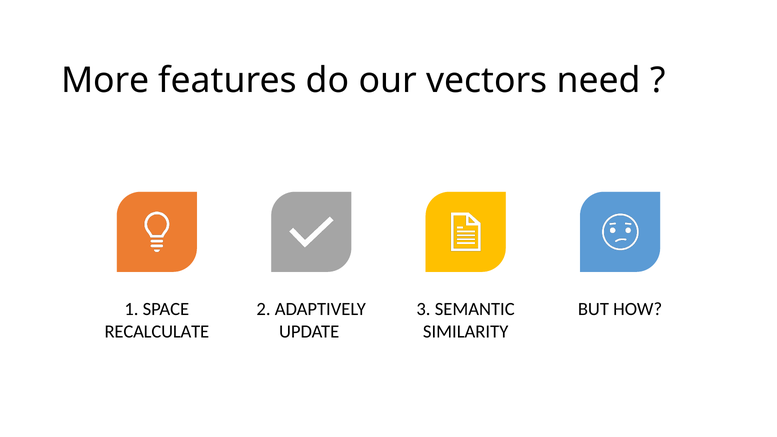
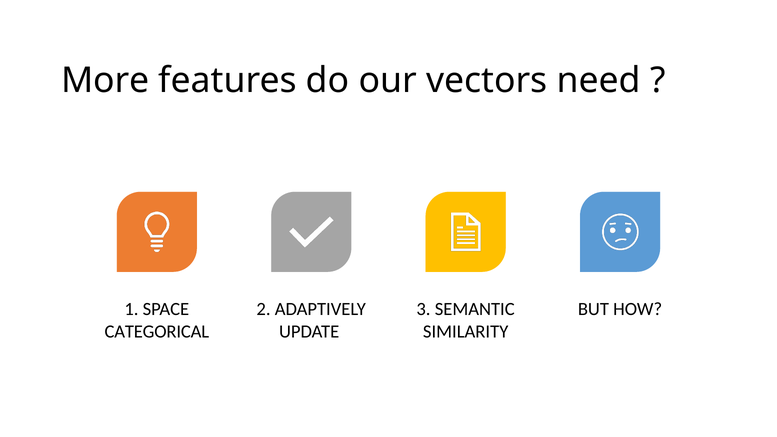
RECALCULATE: RECALCULATE -> CATEGORICAL
